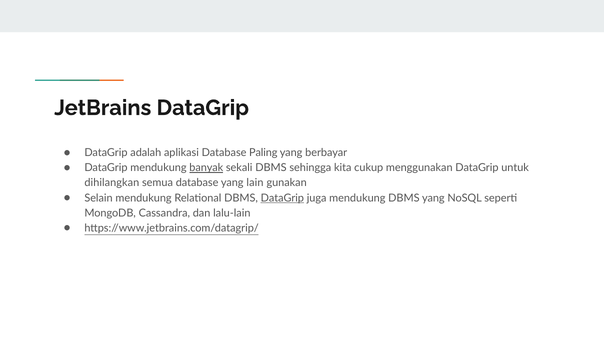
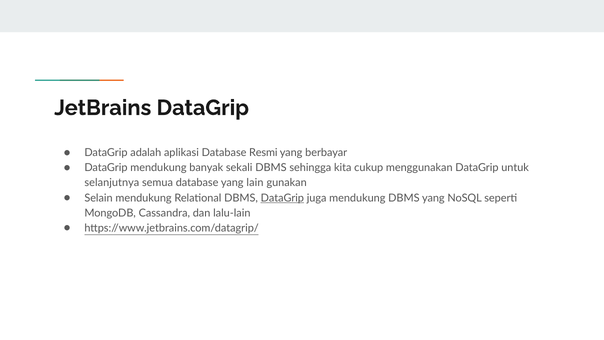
Paling: Paling -> Resmi
banyak underline: present -> none
dihilangkan: dihilangkan -> selanjutnya
